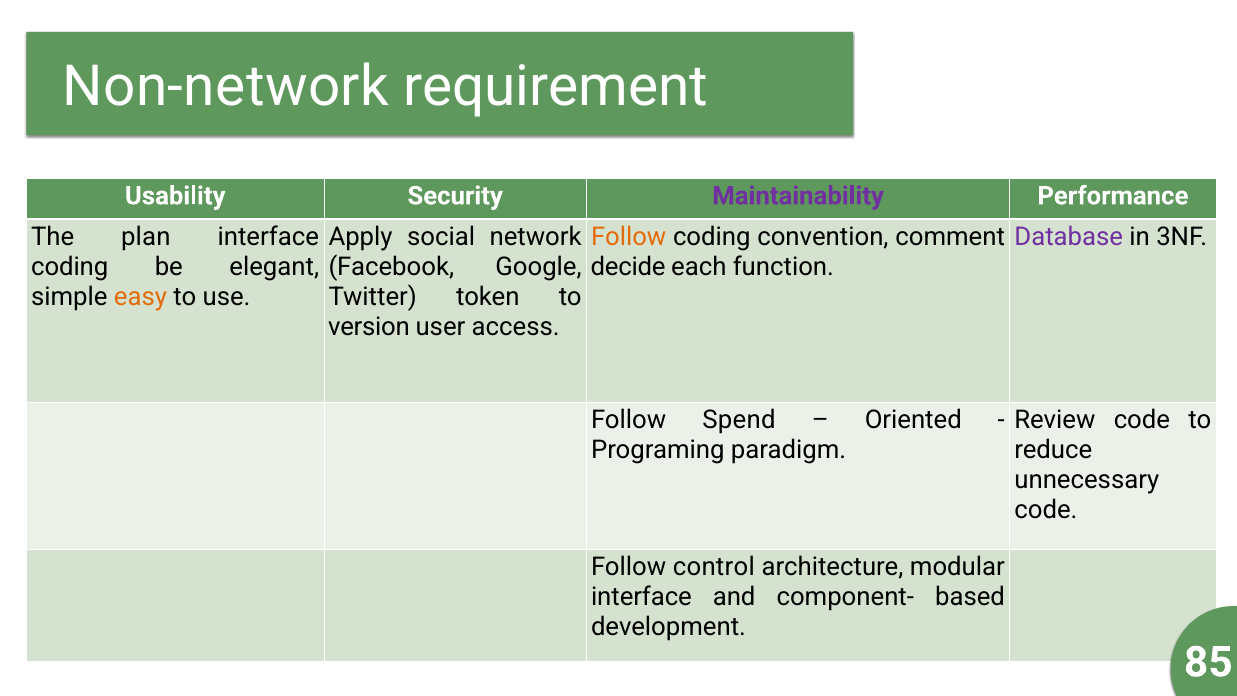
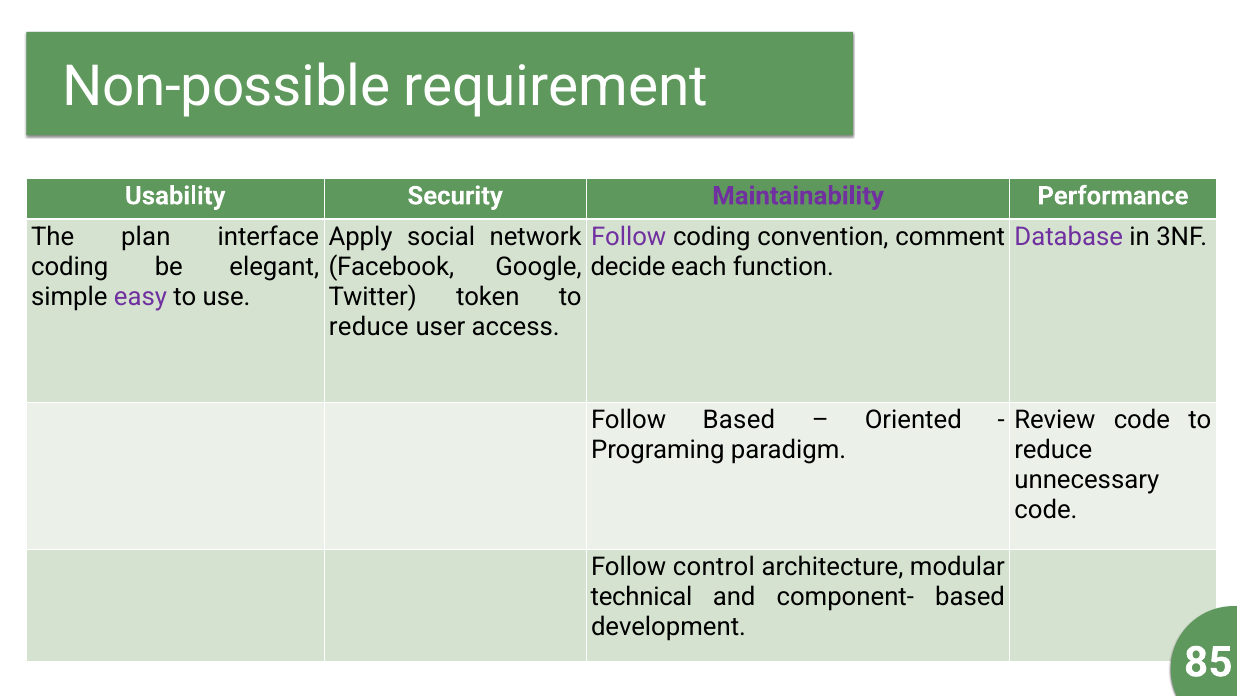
Non-network: Non-network -> Non-possible
Follow at (629, 237) colour: orange -> purple
easy colour: orange -> purple
version at (369, 327): version -> reduce
Follow Spend: Spend -> Based
interface at (641, 597): interface -> technical
